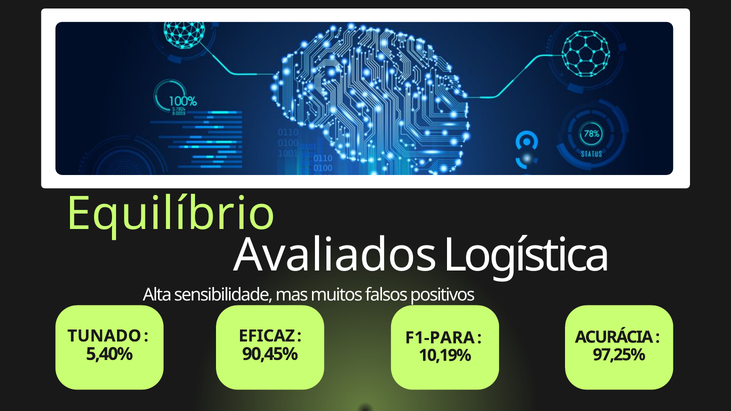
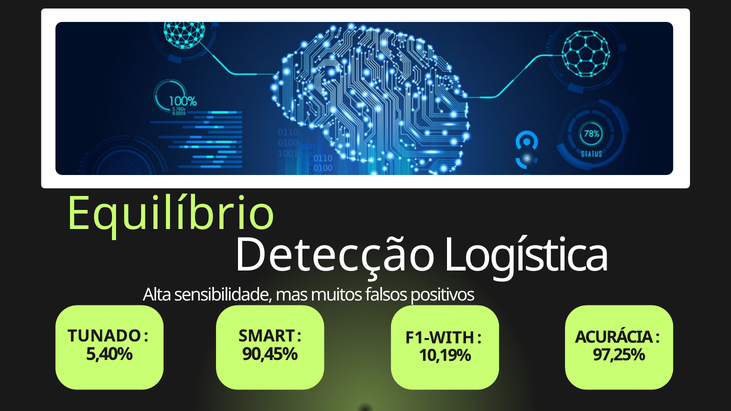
Avaliados: Avaliados -> Detecção
EFICAZ: EFICAZ -> SMART
F1-PARA: F1-PARA -> F1-WITH
